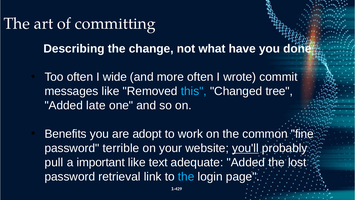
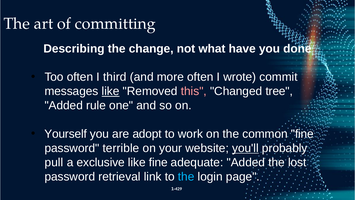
wide: wide -> third
like at (111, 91) underline: none -> present
this colour: light blue -> pink
late: late -> rule
Benefits: Benefits -> Yourself
important: important -> exclusive
like text: text -> fine
